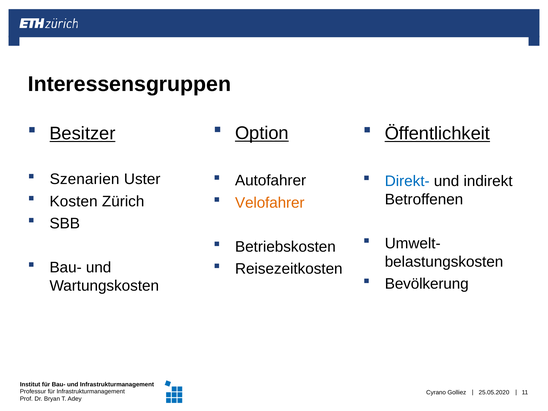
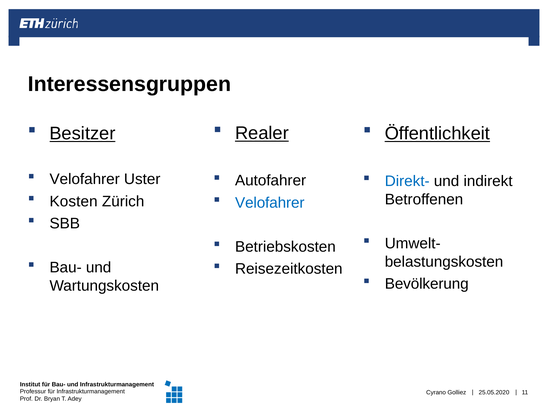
Option: Option -> Realer
Szenarien at (85, 179): Szenarien -> Velofahrer
Velofahrer at (270, 203) colour: orange -> blue
